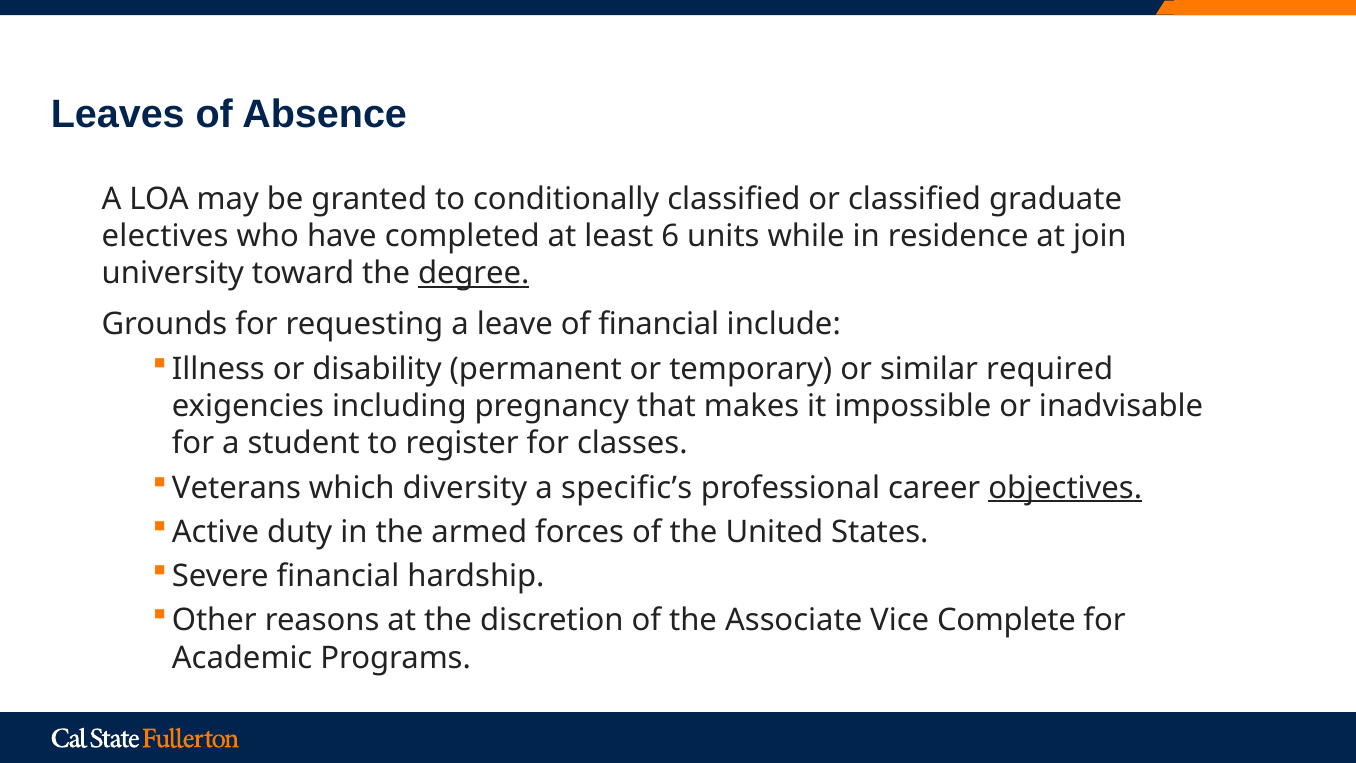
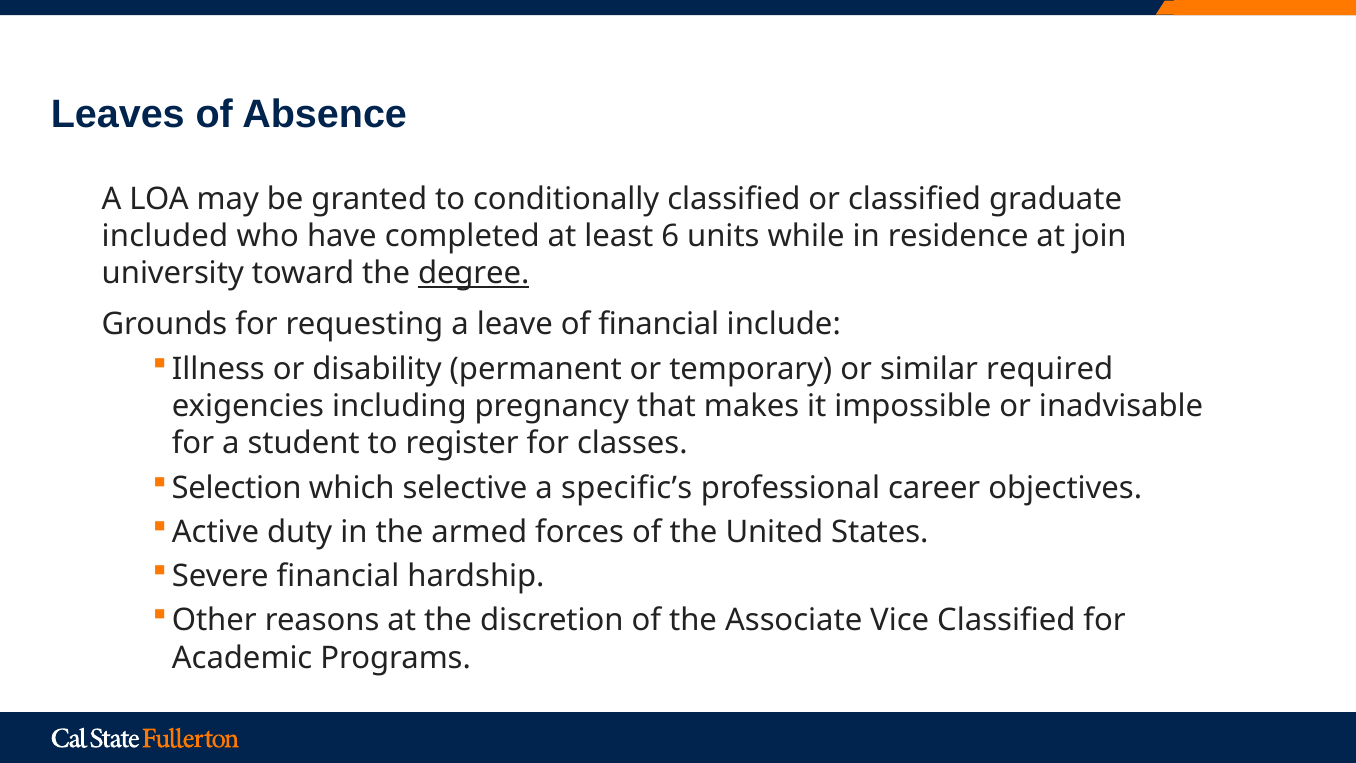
electives: electives -> included
Veterans: Veterans -> Selection
diversity: diversity -> selective
objectives underline: present -> none
Vice Complete: Complete -> Classified
